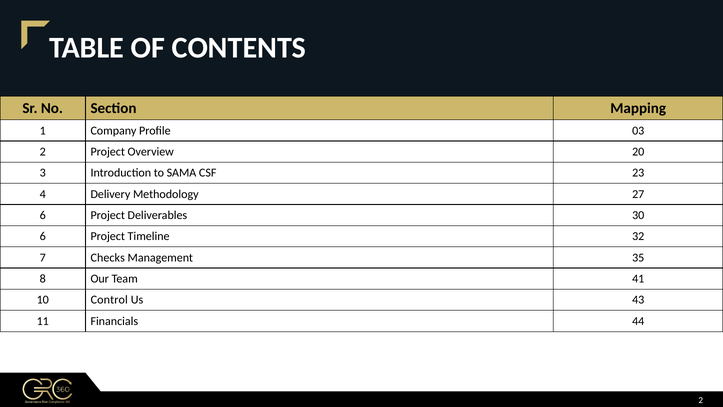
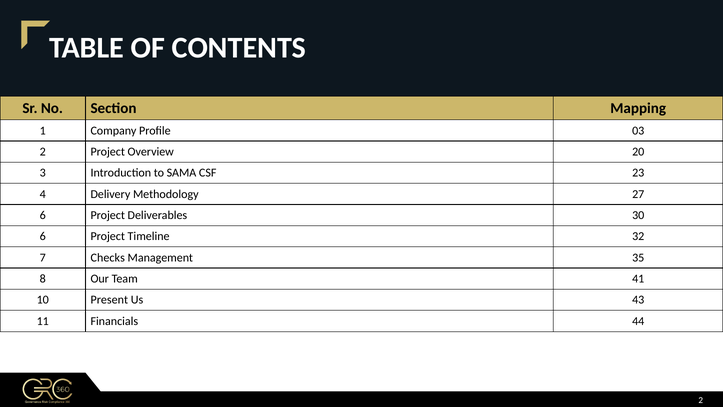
Control: Control -> Present
